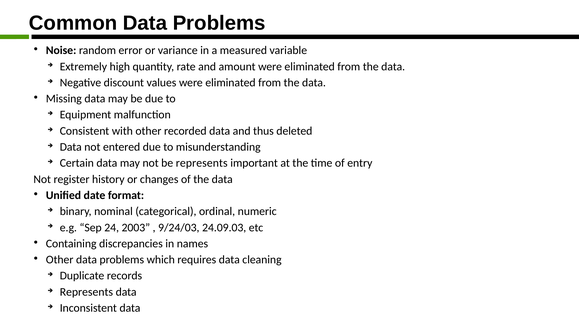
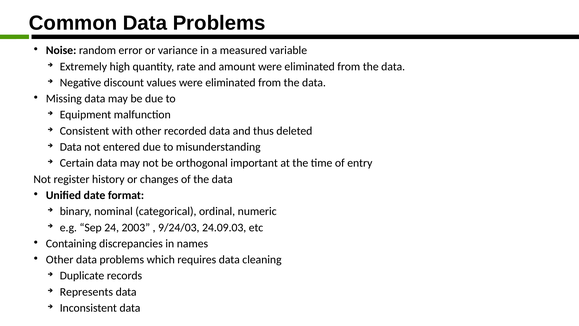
be represents: represents -> orthogonal
